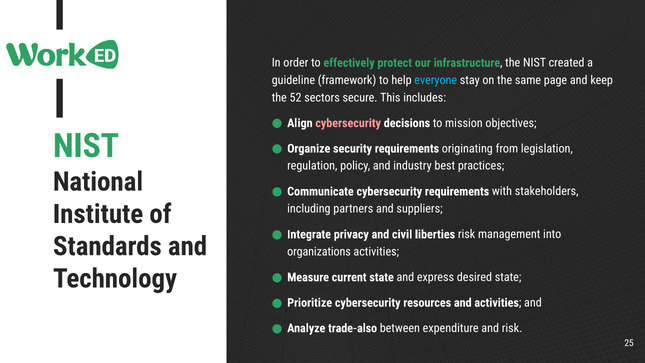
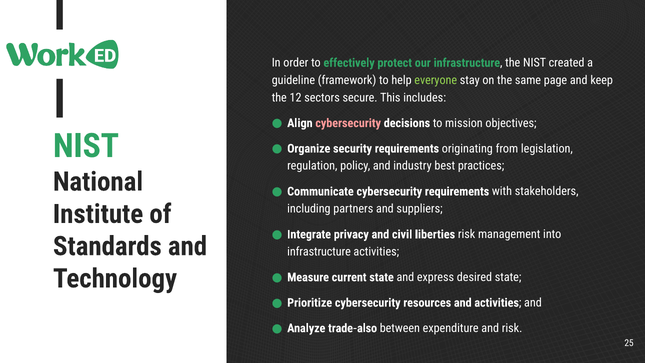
everyone colour: light blue -> light green
52: 52 -> 12
organizations at (319, 252): organizations -> infrastructure
